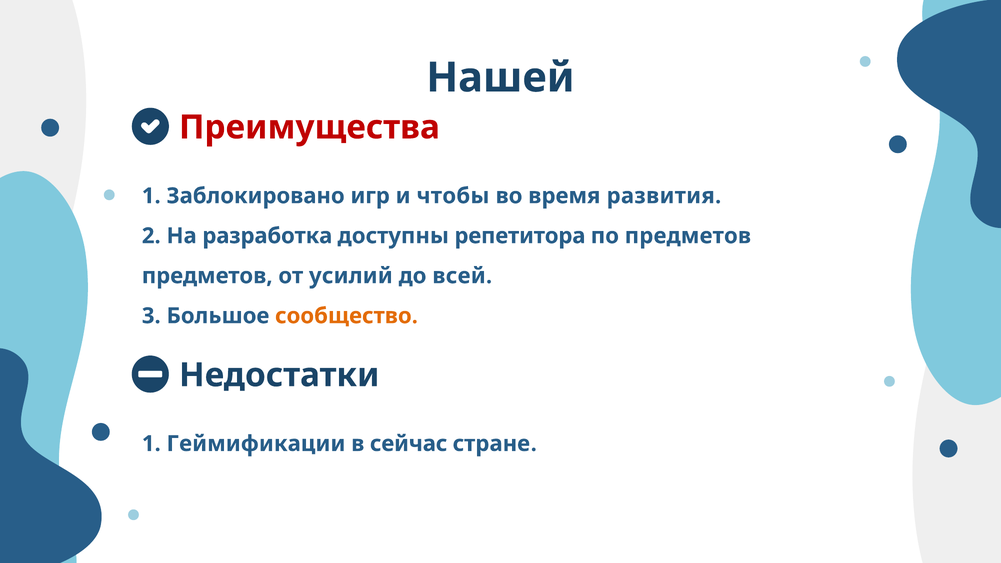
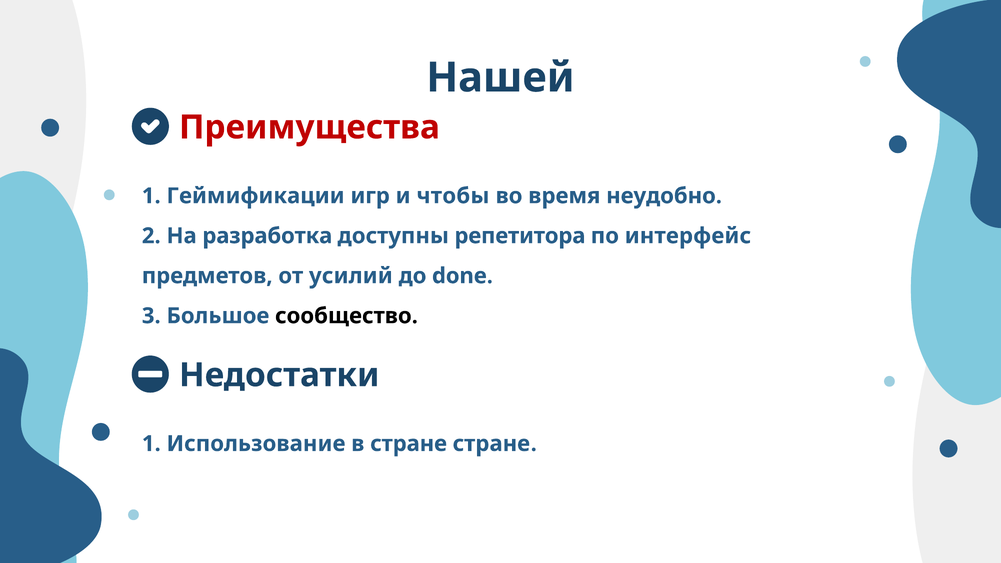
Заблокировано: Заблокировано -> Геймификации
развития: развития -> неудобно
по предметов: предметов -> интерфейс
всей: всей -> done
сообщество colour: orange -> black
Геймификации: Геймификации -> Использование
в сейчас: сейчас -> стране
